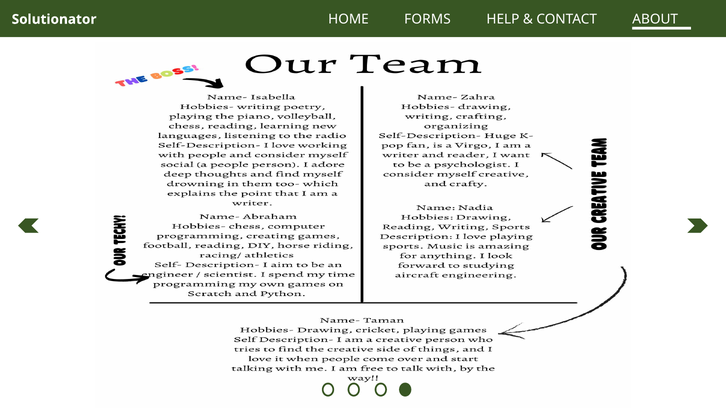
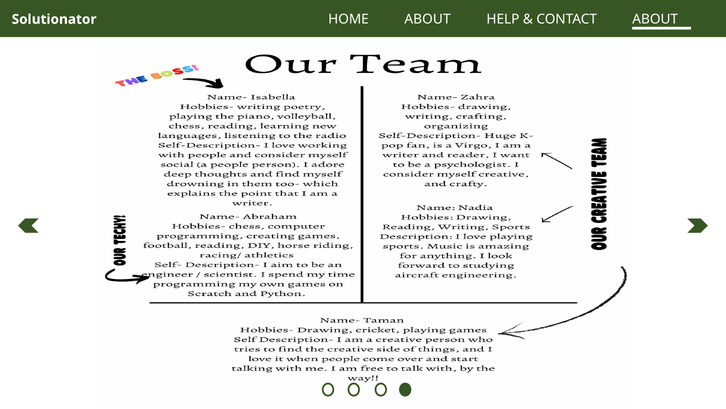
HOME FORMS: FORMS -> ABOUT
